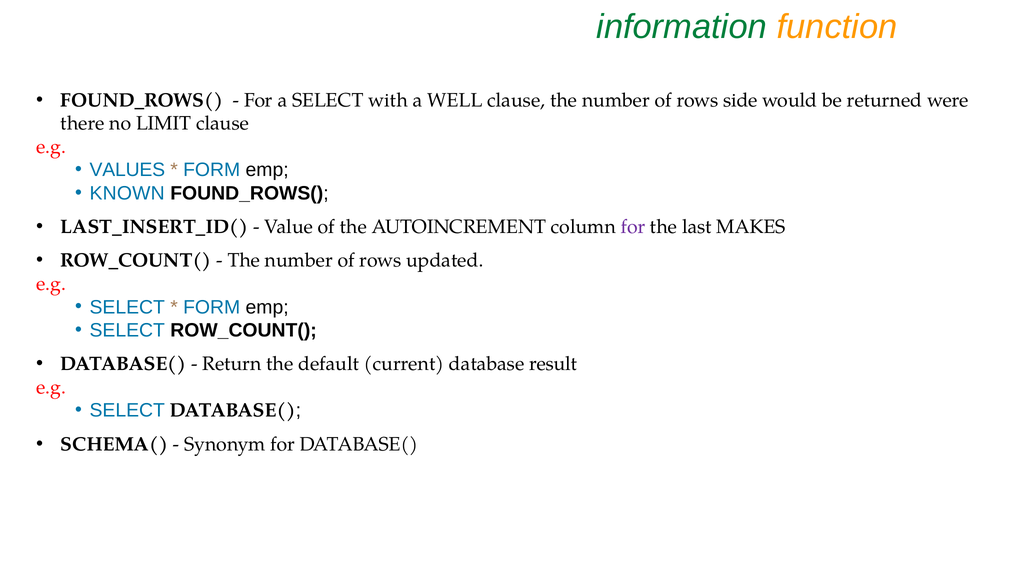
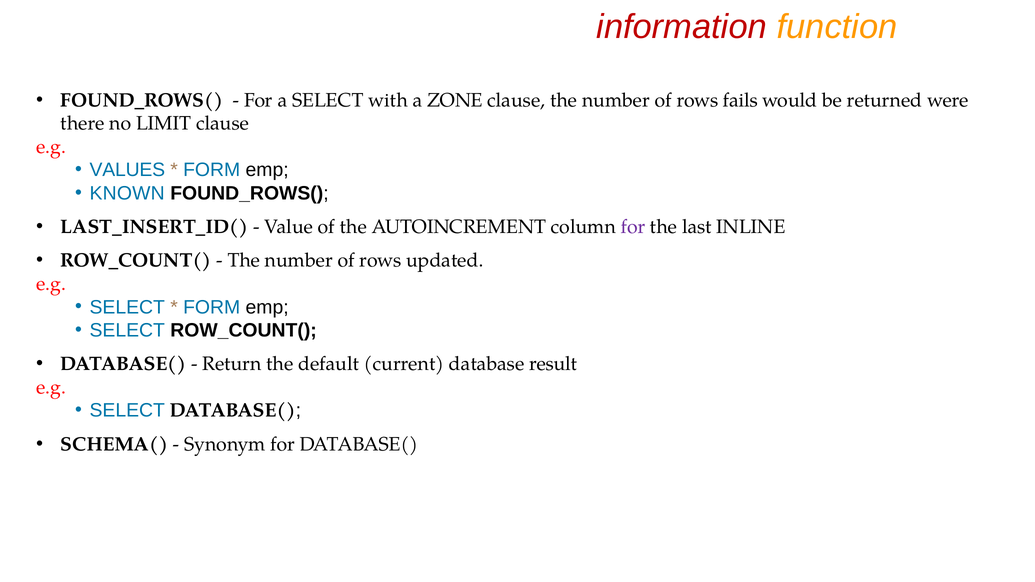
information colour: green -> red
WELL: WELL -> ZONE
side: side -> fails
MAKES: MAKES -> INLINE
